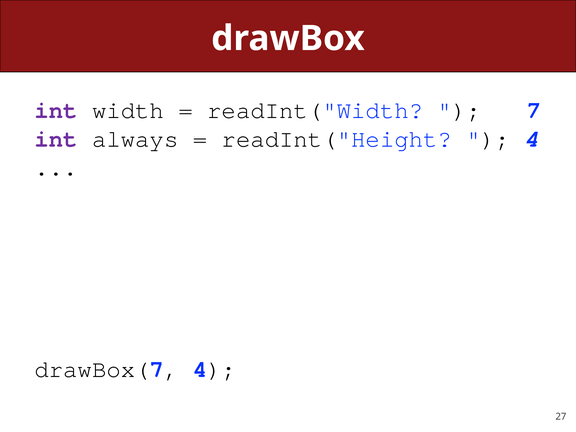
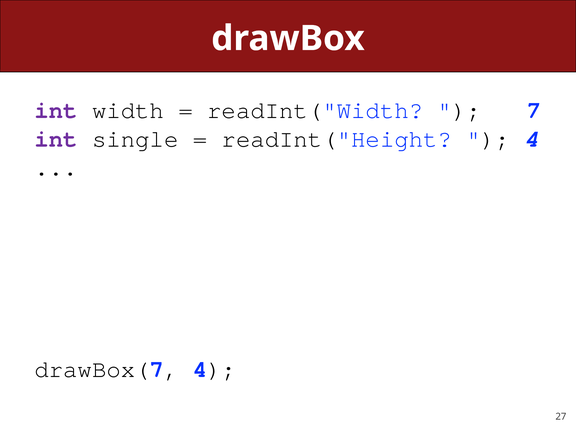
always: always -> single
